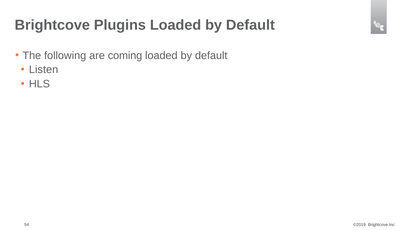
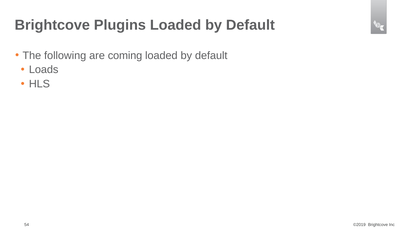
Listen: Listen -> Loads
